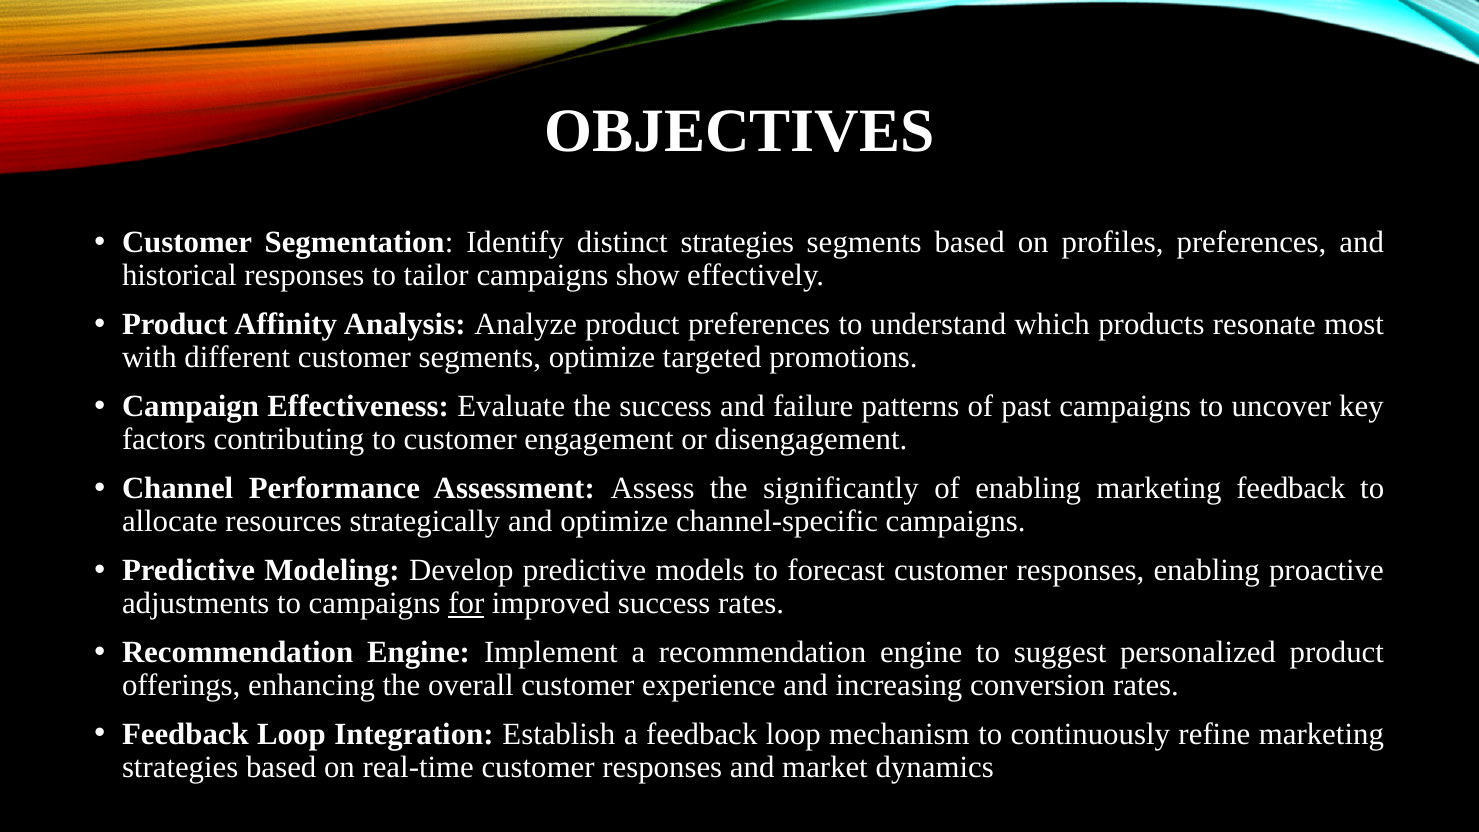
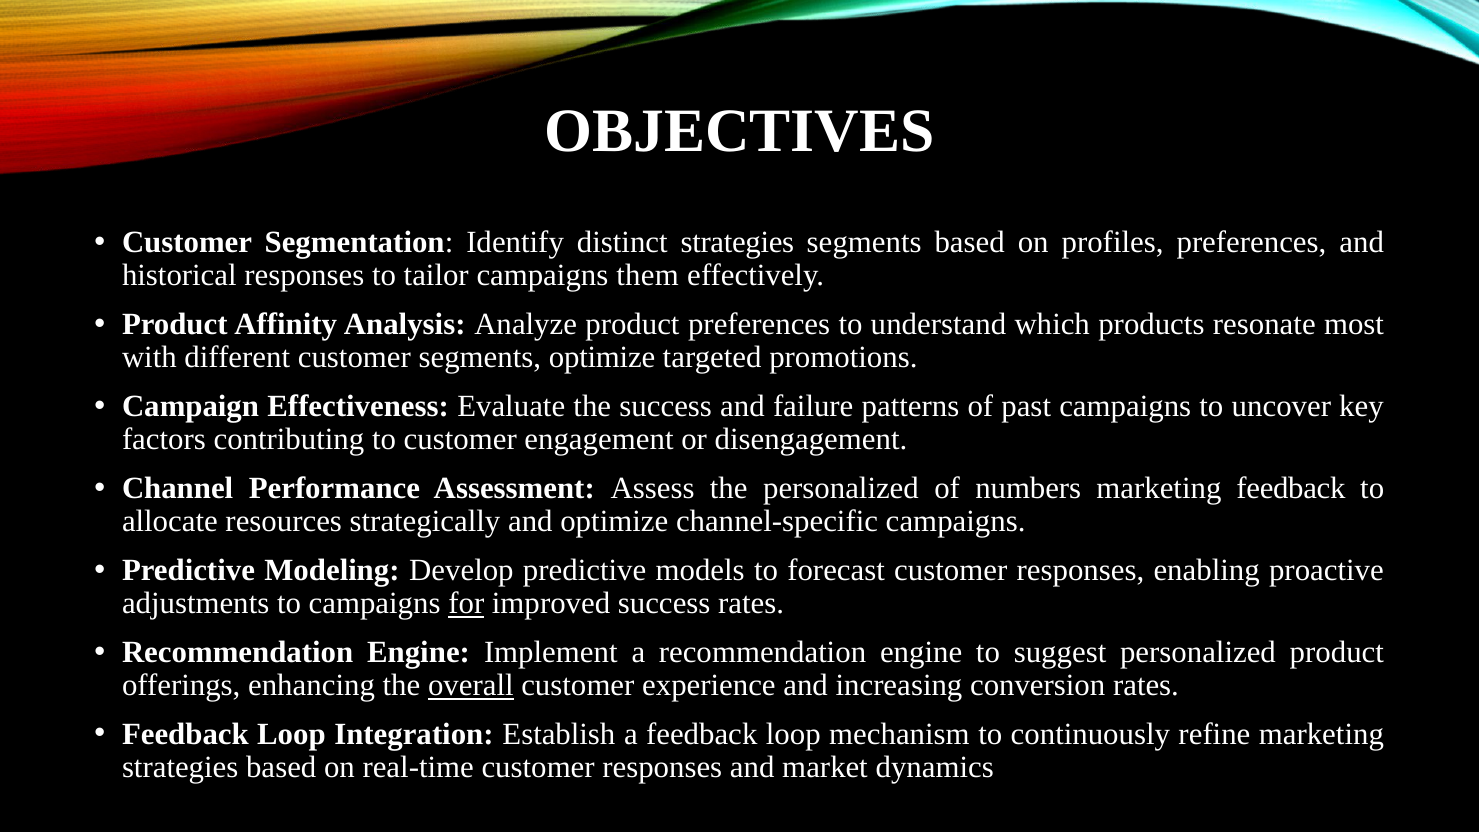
show: show -> them
the significantly: significantly -> personalized
of enabling: enabling -> numbers
overall underline: none -> present
